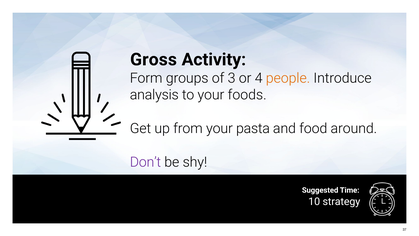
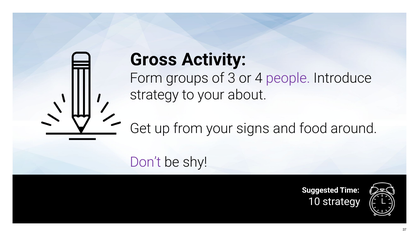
people colour: orange -> purple
analysis at (154, 95): analysis -> strategy
foods: foods -> about
pasta: pasta -> signs
